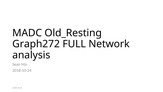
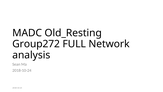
Graph272: Graph272 -> Group272
